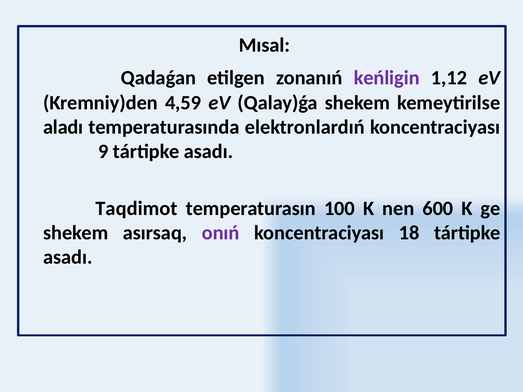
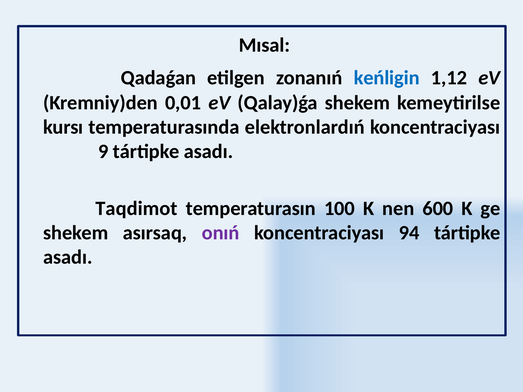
keńligin colour: purple -> blue
4,59: 4,59 -> 0,01
aladı: aladı -> kursı
18: 18 -> 94
